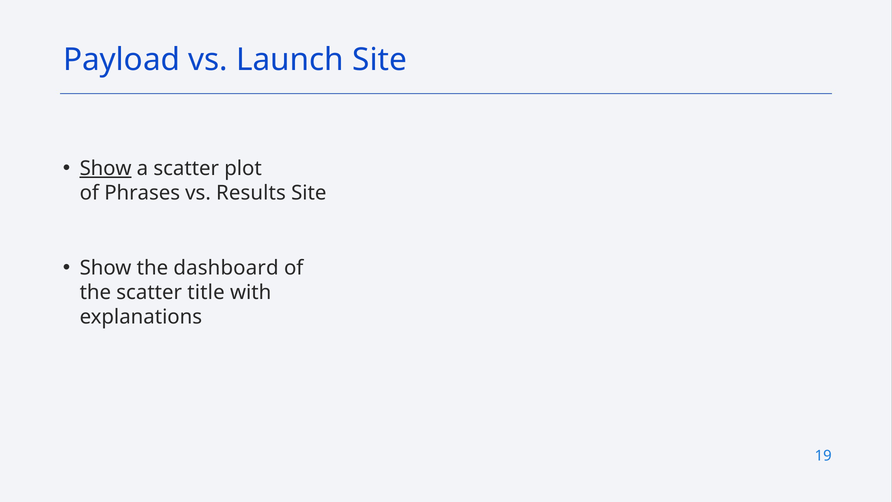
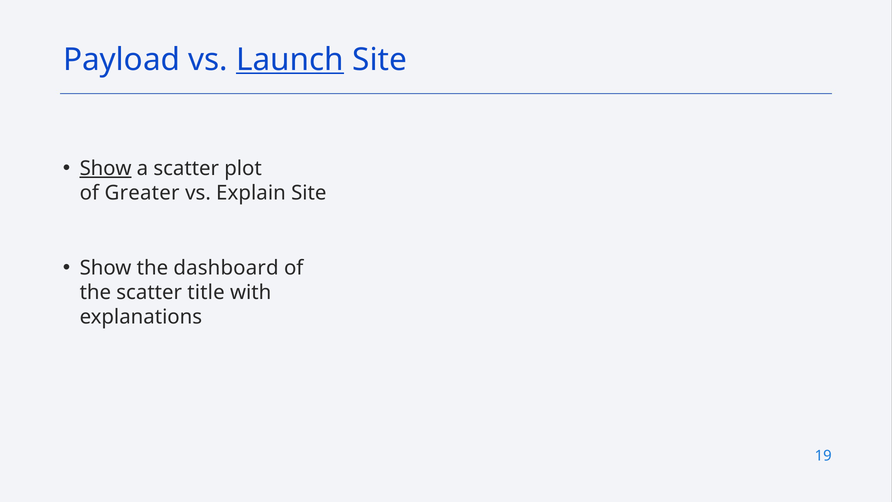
Launch underline: none -> present
Phrases: Phrases -> Greater
Results: Results -> Explain
